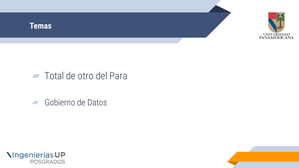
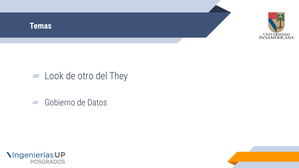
Total: Total -> Look
Para: Para -> They
